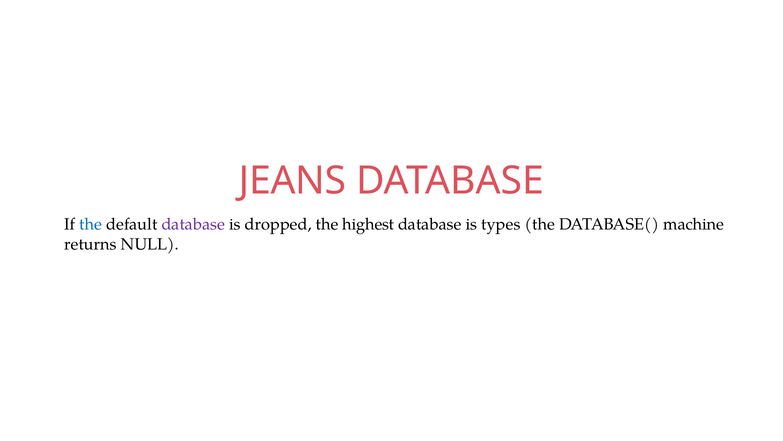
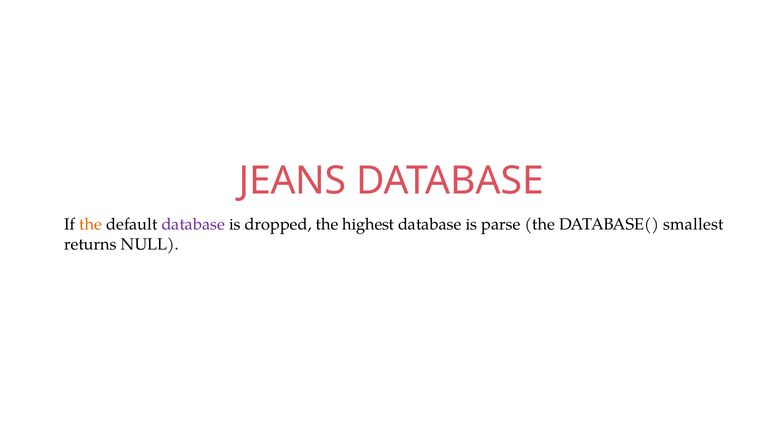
the at (91, 224) colour: blue -> orange
types: types -> parse
machine: machine -> smallest
